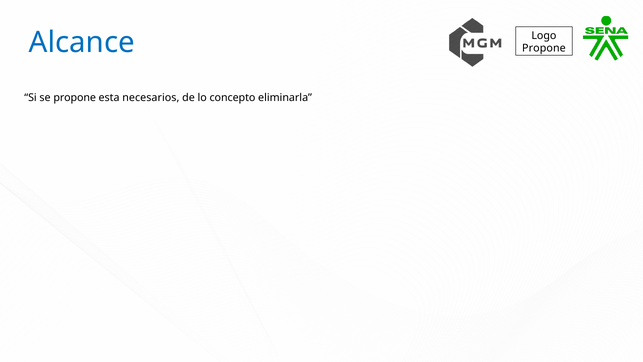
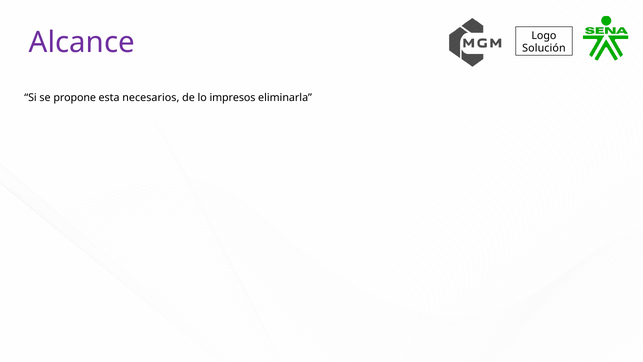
Alcance colour: blue -> purple
Propone at (544, 48): Propone -> Solución
concepto: concepto -> impresos
